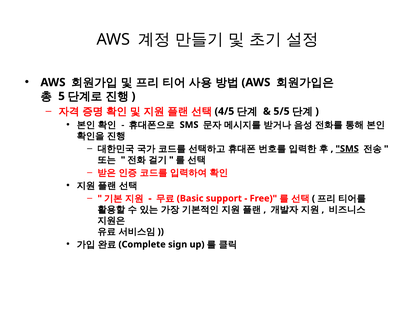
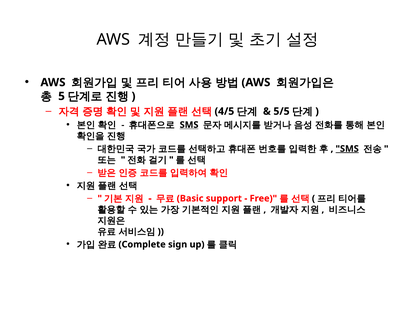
SMS at (189, 125) underline: none -> present
